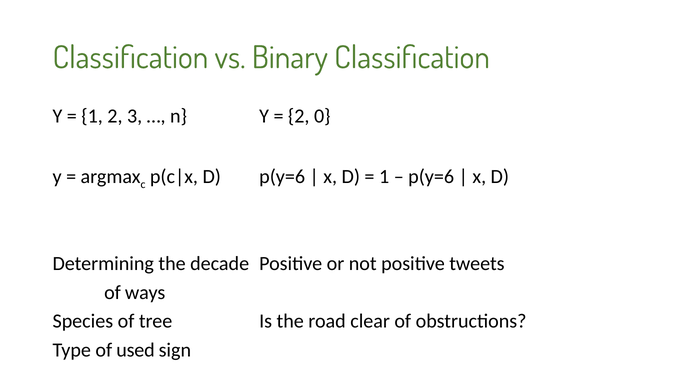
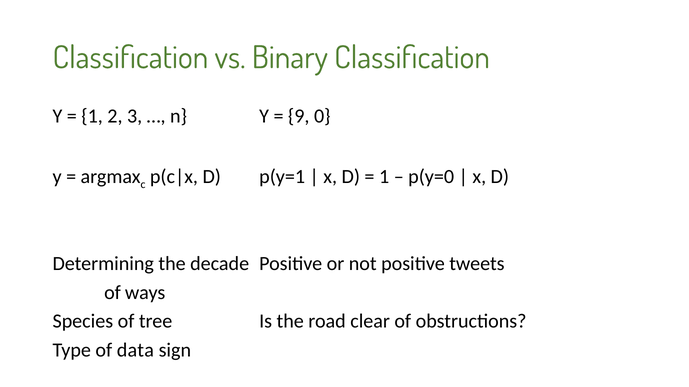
2 at (299, 116): 2 -> 9
D p(y=6: p(y=6 -> p(y=1
p(y=6 at (431, 177): p(y=6 -> p(y=0
used: used -> data
